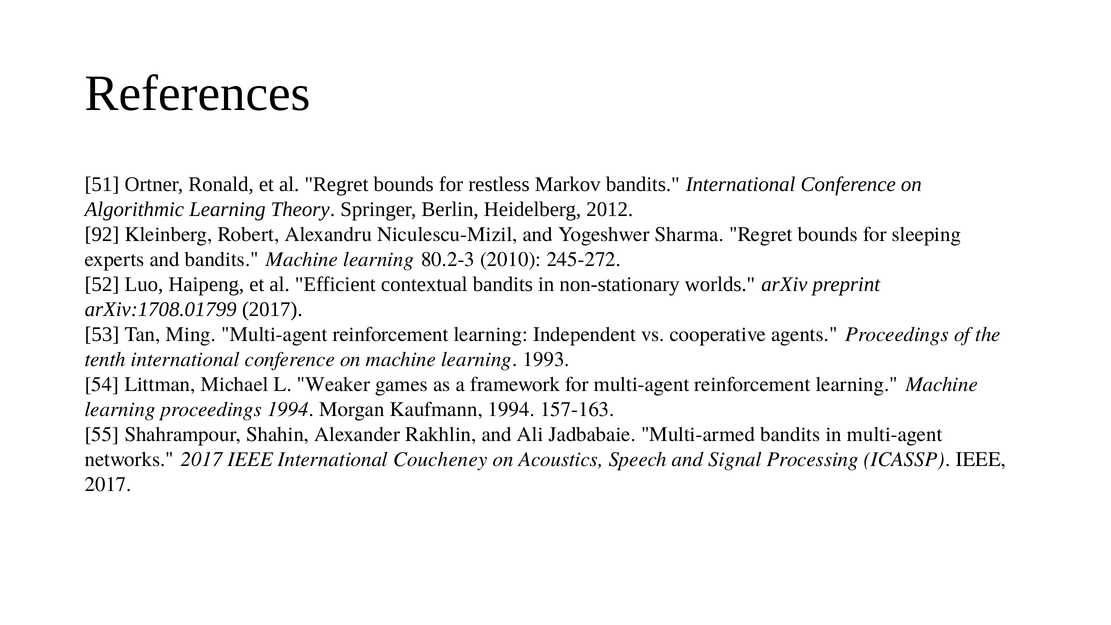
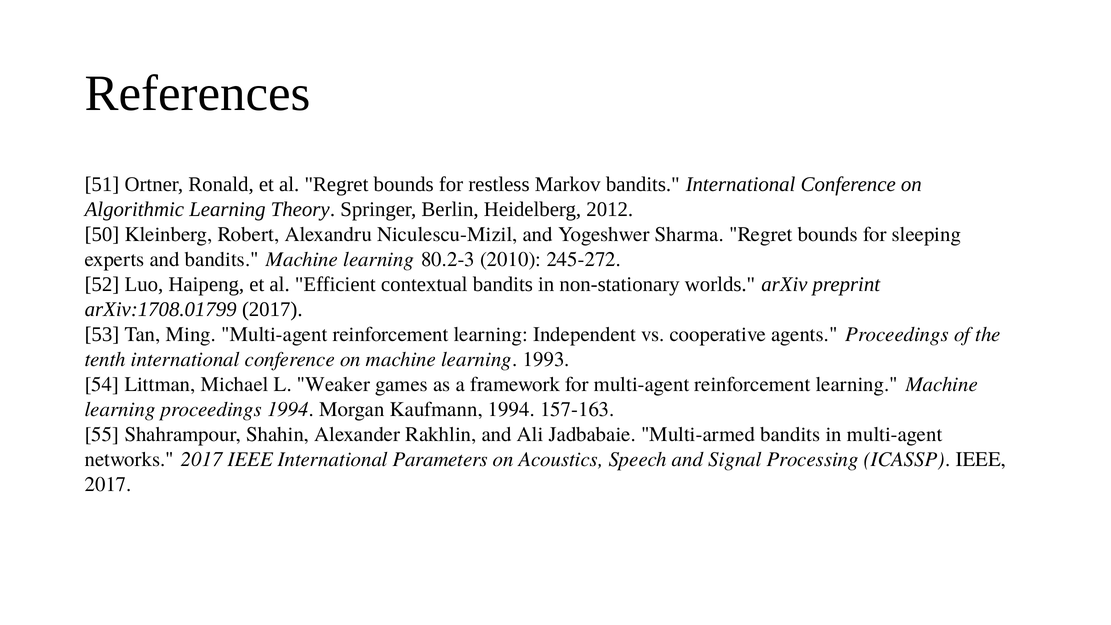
92: 92 -> 50
Coucheney: Coucheney -> Parameters
